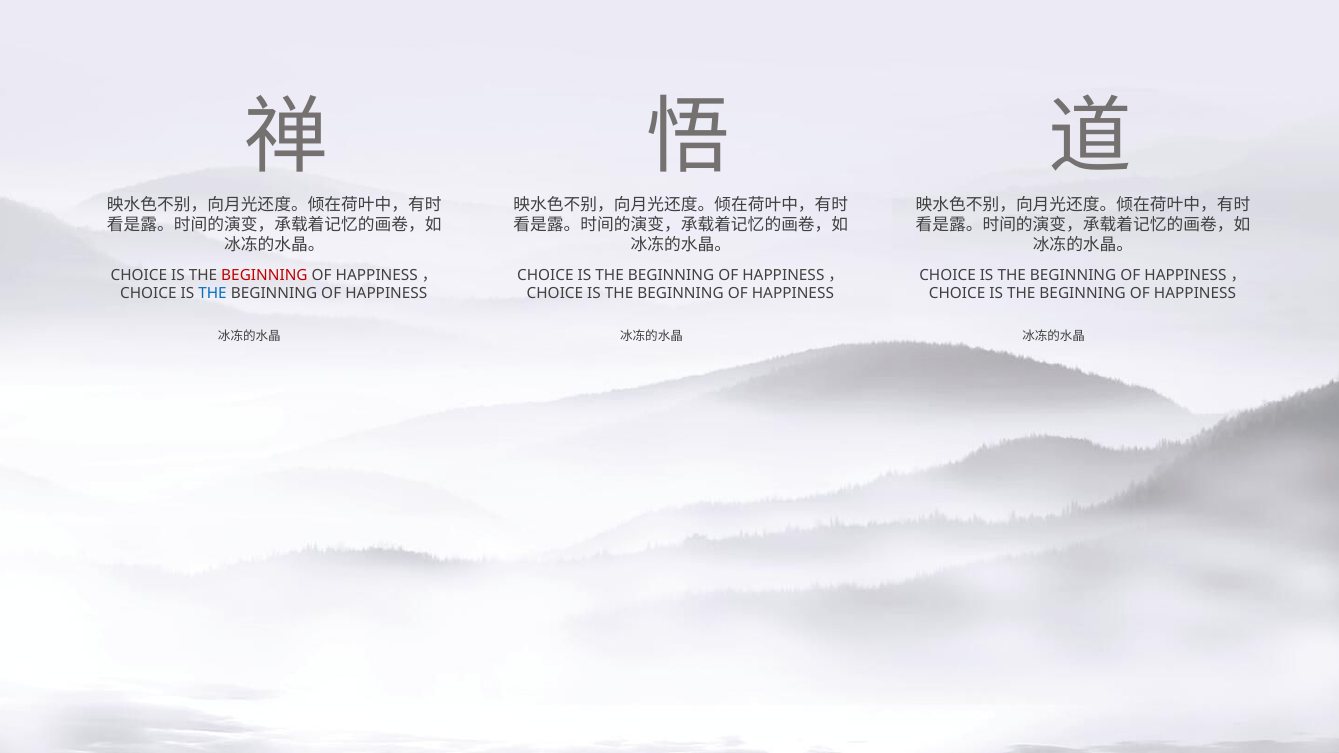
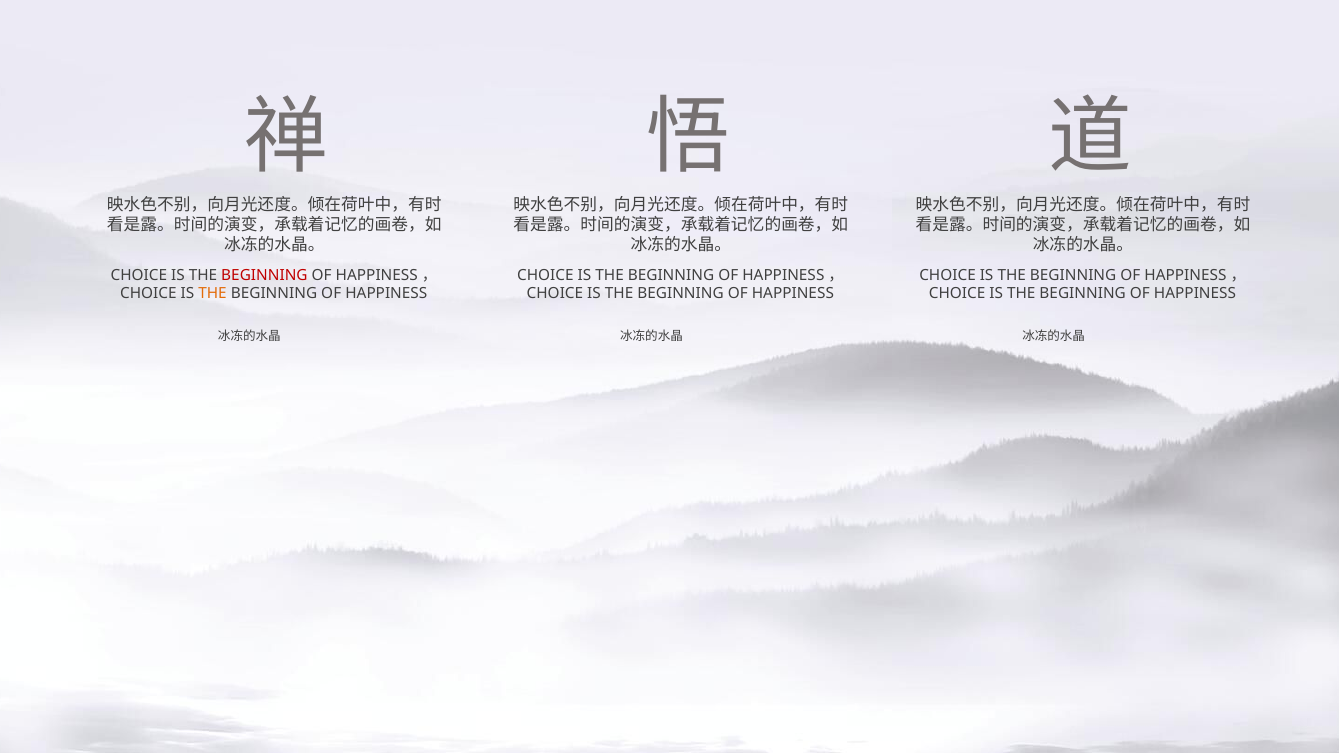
THE at (213, 294) colour: blue -> orange
